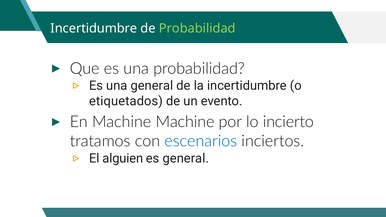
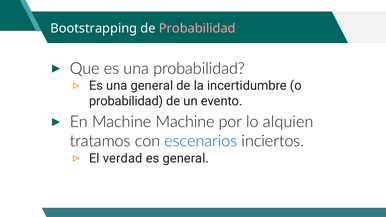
Incertidumbre at (94, 28): Incertidumbre -> Bootstrapping
Probabilidad at (197, 28) colour: light green -> pink
etiquetados at (126, 101): etiquetados -> probabilidad
incierto: incierto -> alquien
alguien: alguien -> verdad
